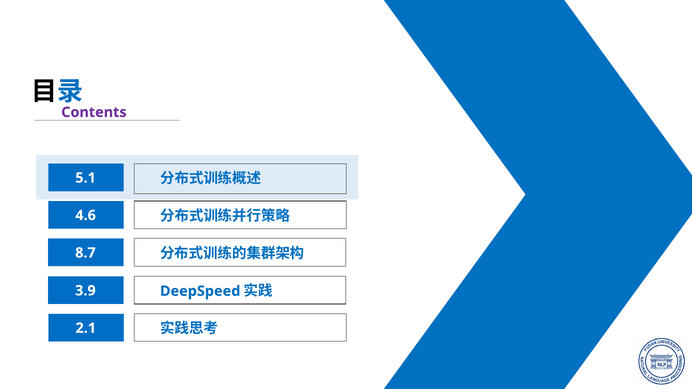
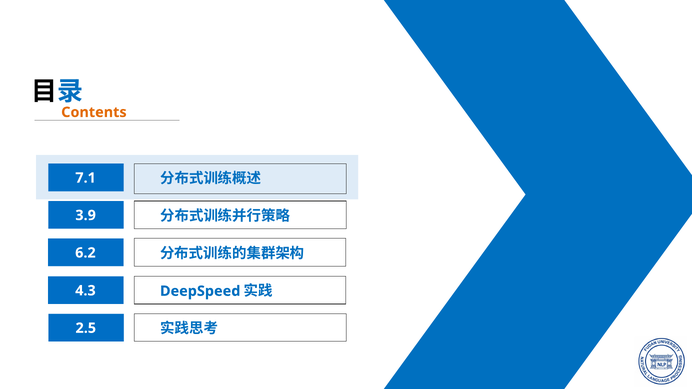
Contents colour: purple -> orange
5.1: 5.1 -> 7.1
4.6: 4.6 -> 3.9
8.7: 8.7 -> 6.2
3.9: 3.9 -> 4.3
2.1: 2.1 -> 2.5
